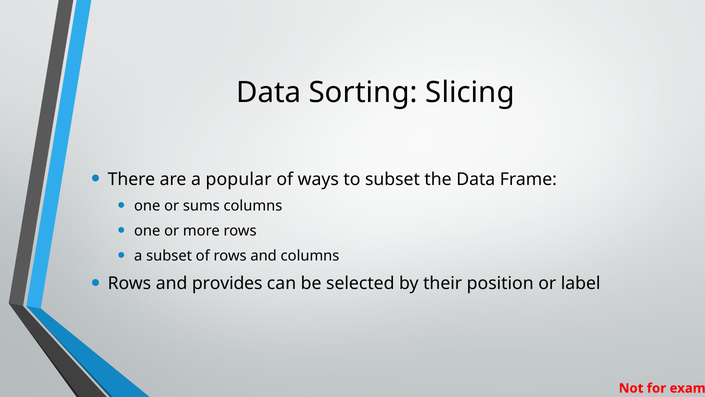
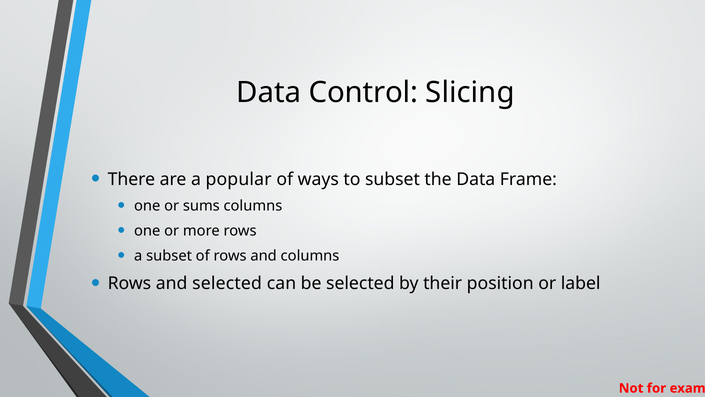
Sorting: Sorting -> Control
and provides: provides -> selected
